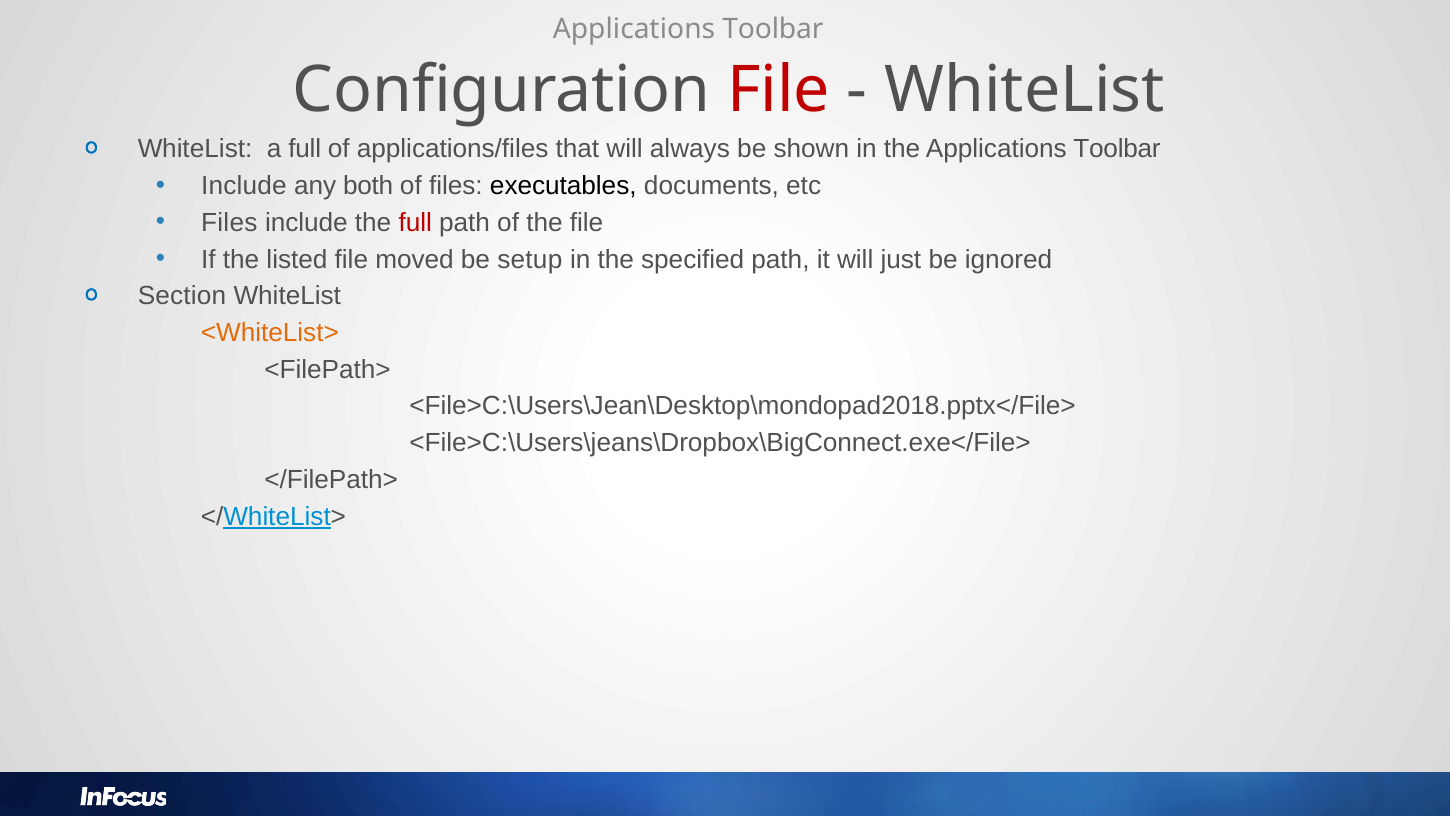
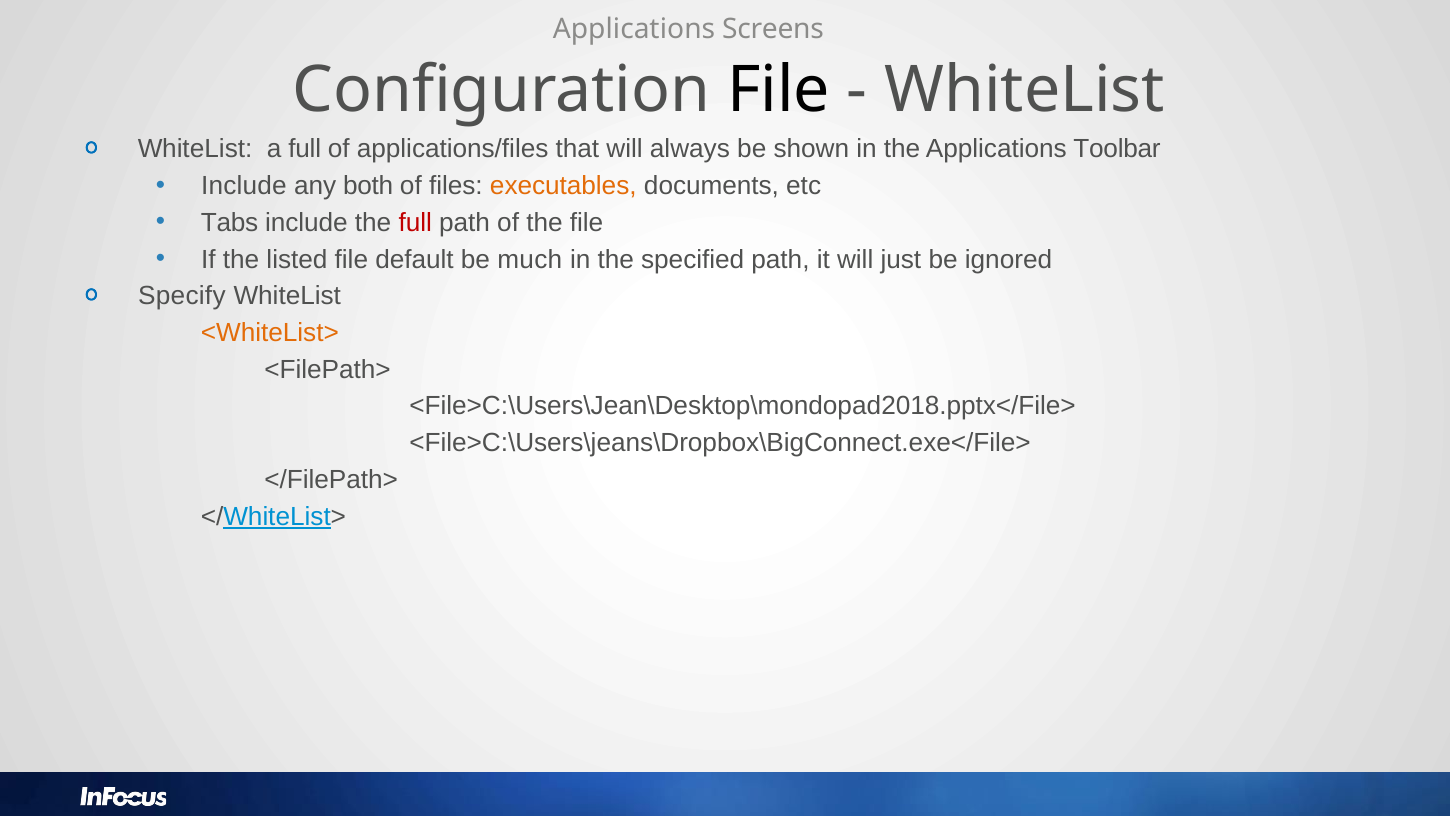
Toolbar at (773, 29): Toolbar -> Screens
File at (779, 90) colour: red -> black
executables colour: black -> orange
Files at (229, 223): Files -> Tabs
moved: moved -> default
setup: setup -> much
Section: Section -> Specify
